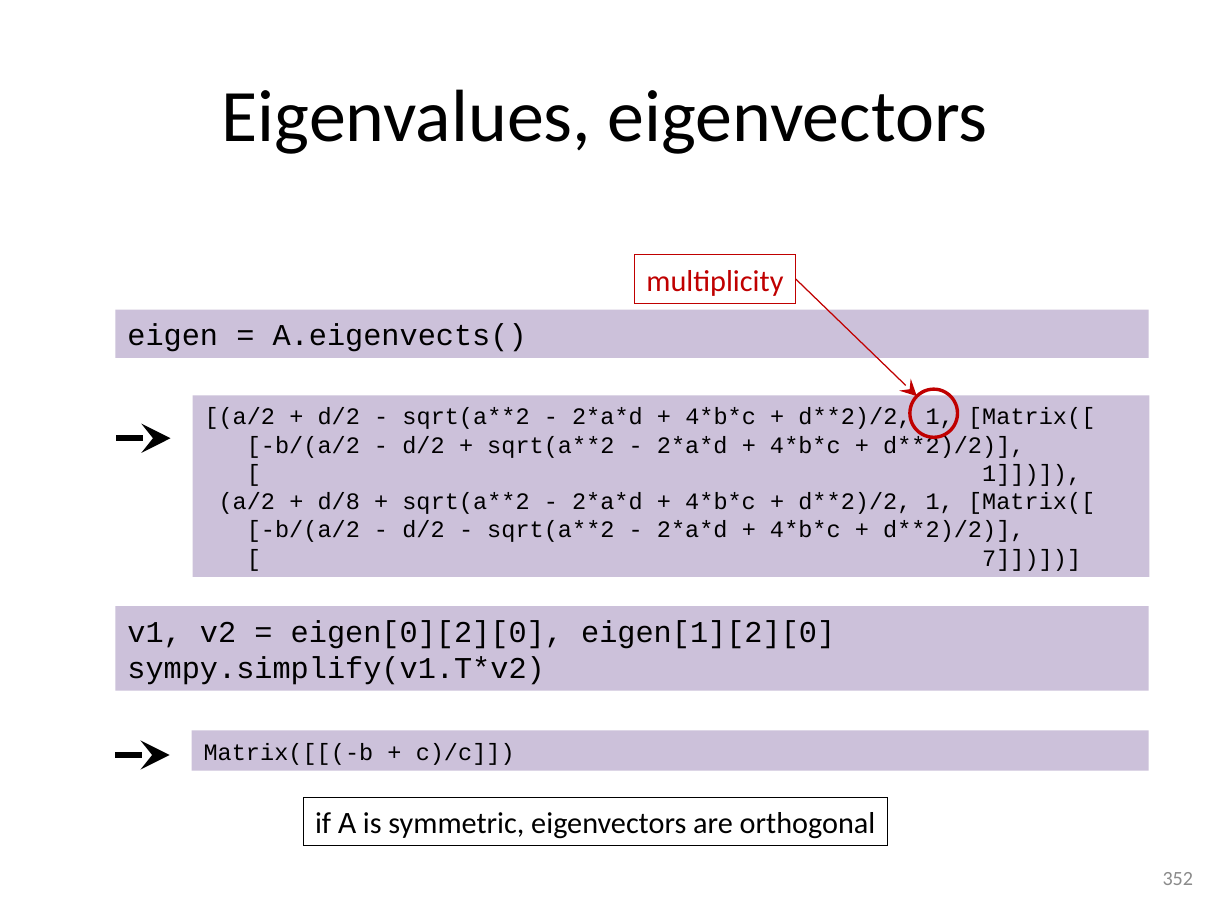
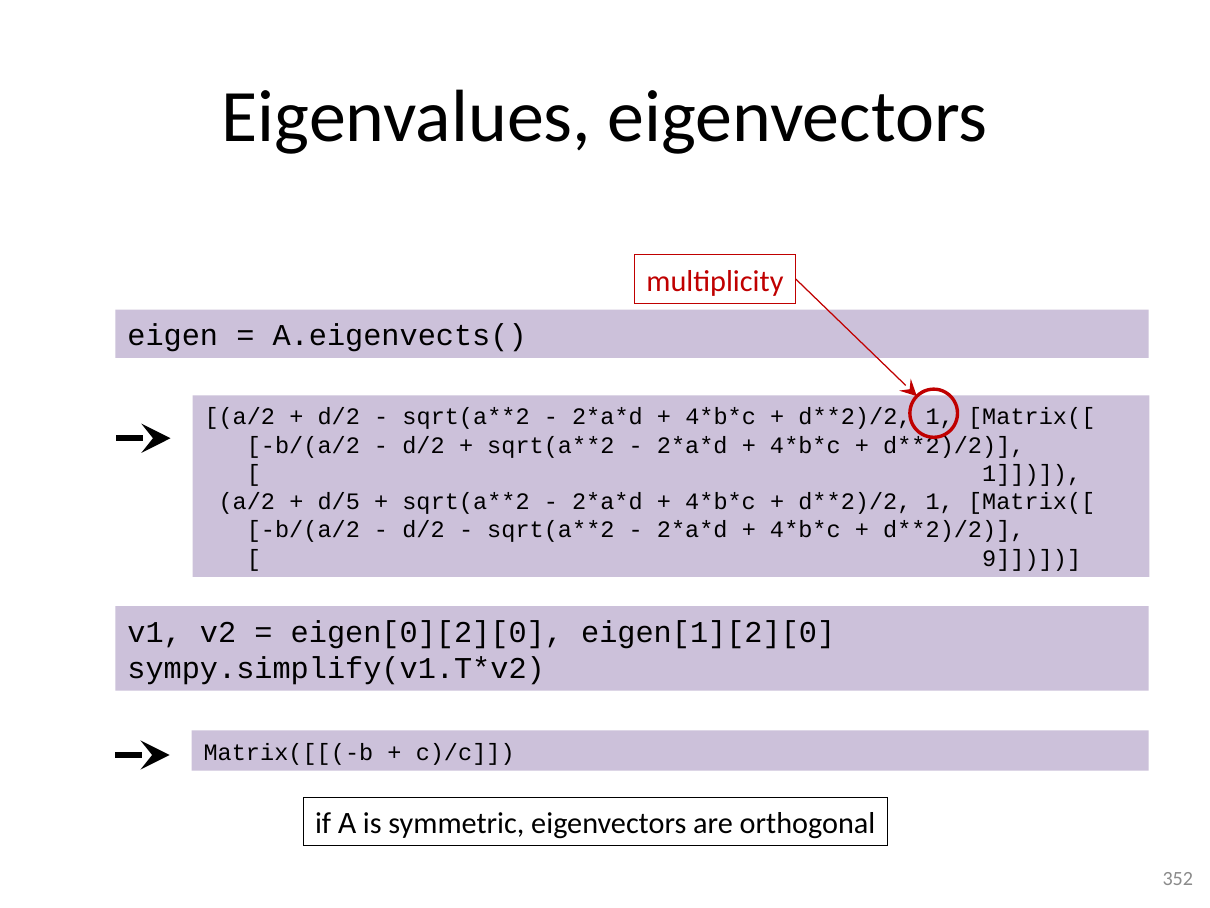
d/8: d/8 -> d/5
7: 7 -> 9
